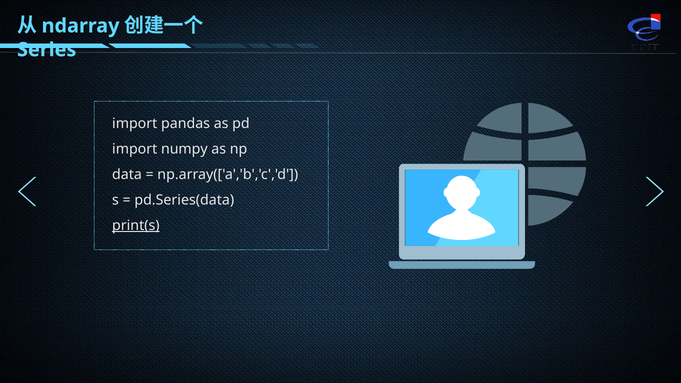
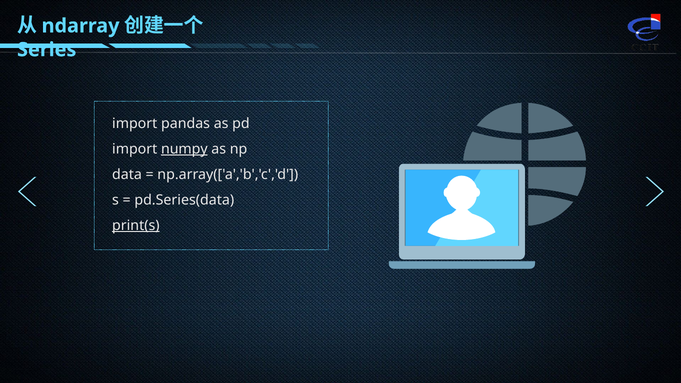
numpy underline: none -> present
